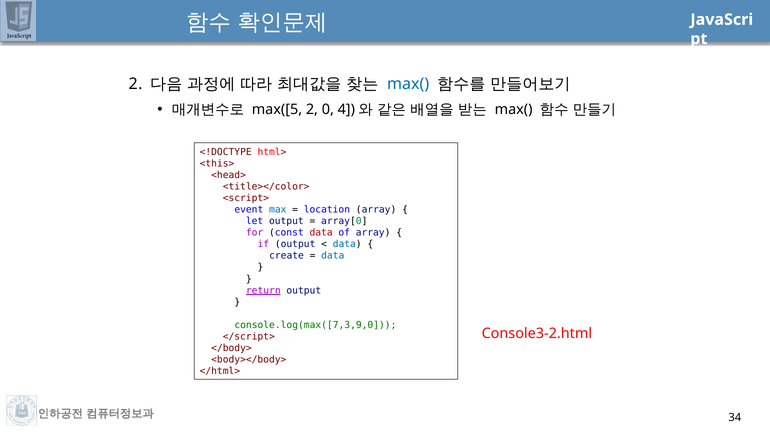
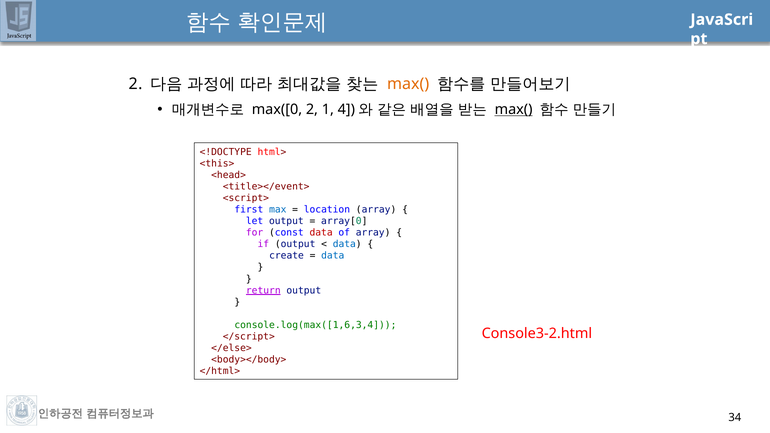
max( at (408, 84) colour: blue -> orange
max([5: max([5 -> max([0
0: 0 -> 1
max( at (514, 110) underline: none -> present
<title></color>: <title></color> -> <title></event>
event: event -> first
console.log(max([7,3,9,0: console.log(max([7,3,9,0 -> console.log(max([1,6,3,4
</body>: </body> -> </else>
